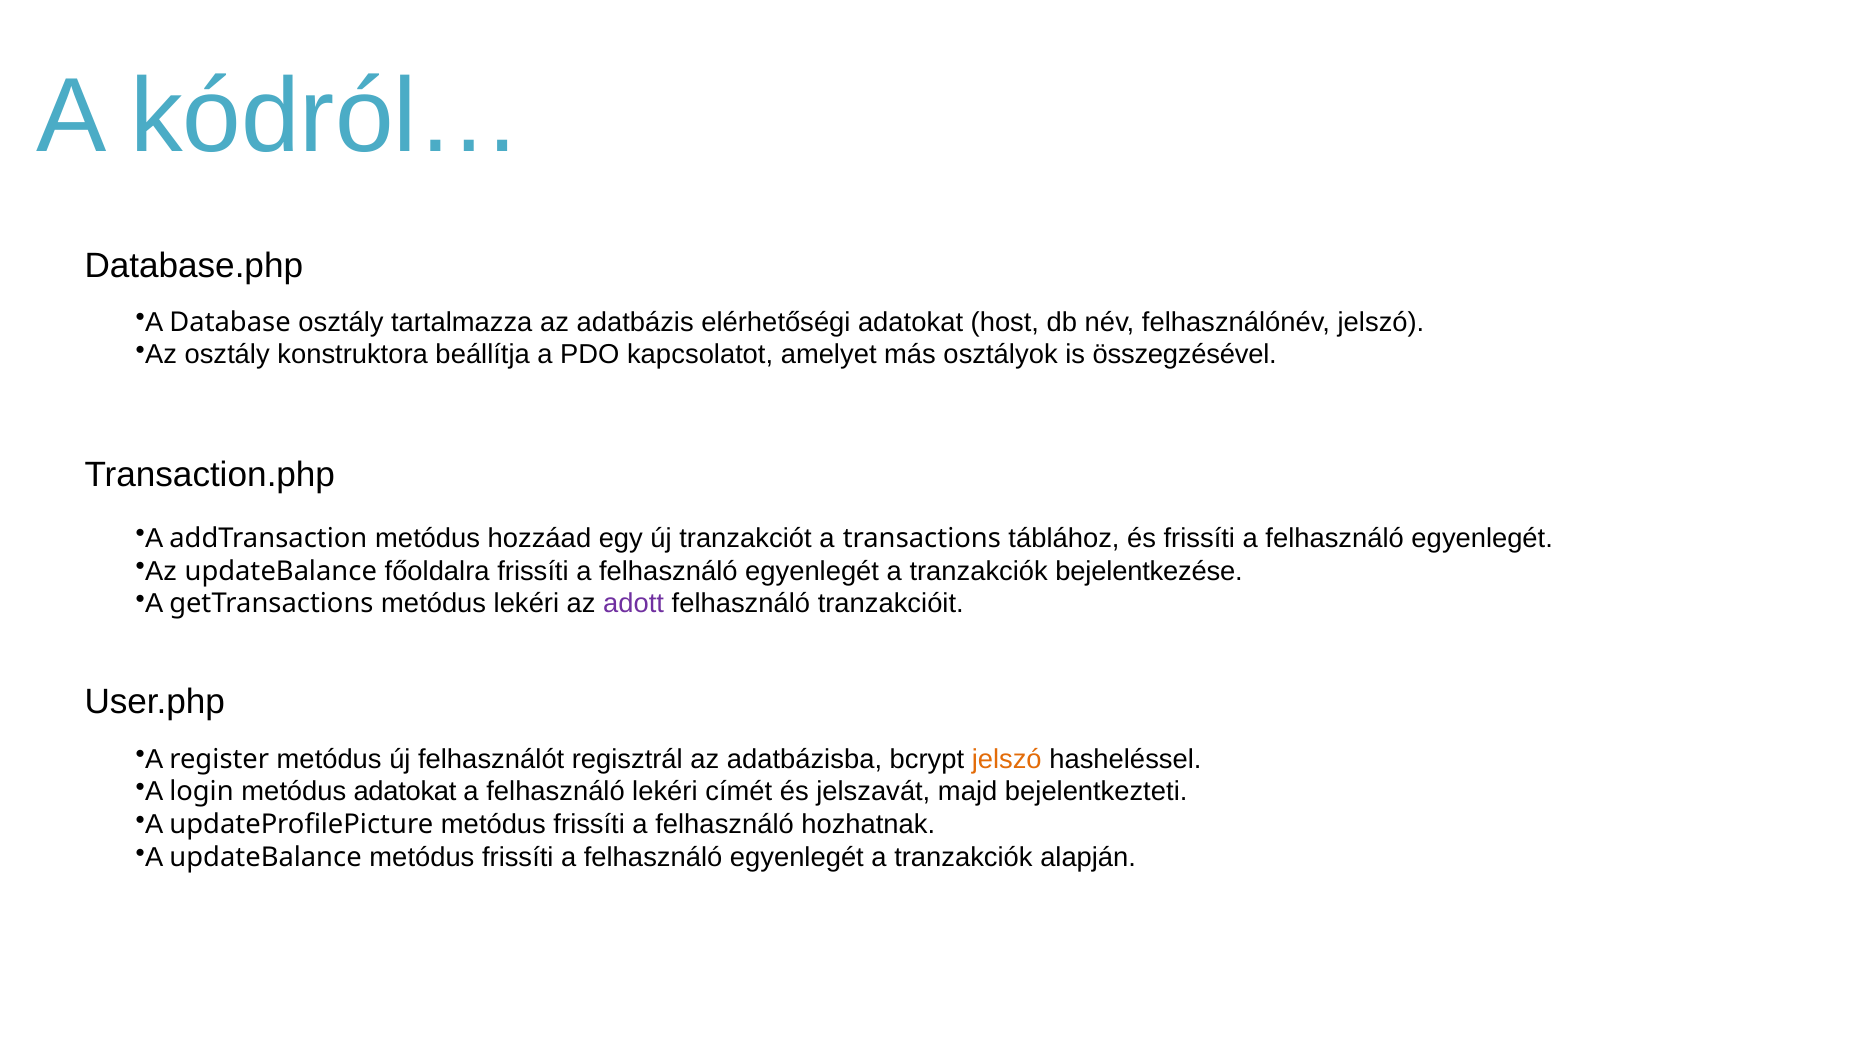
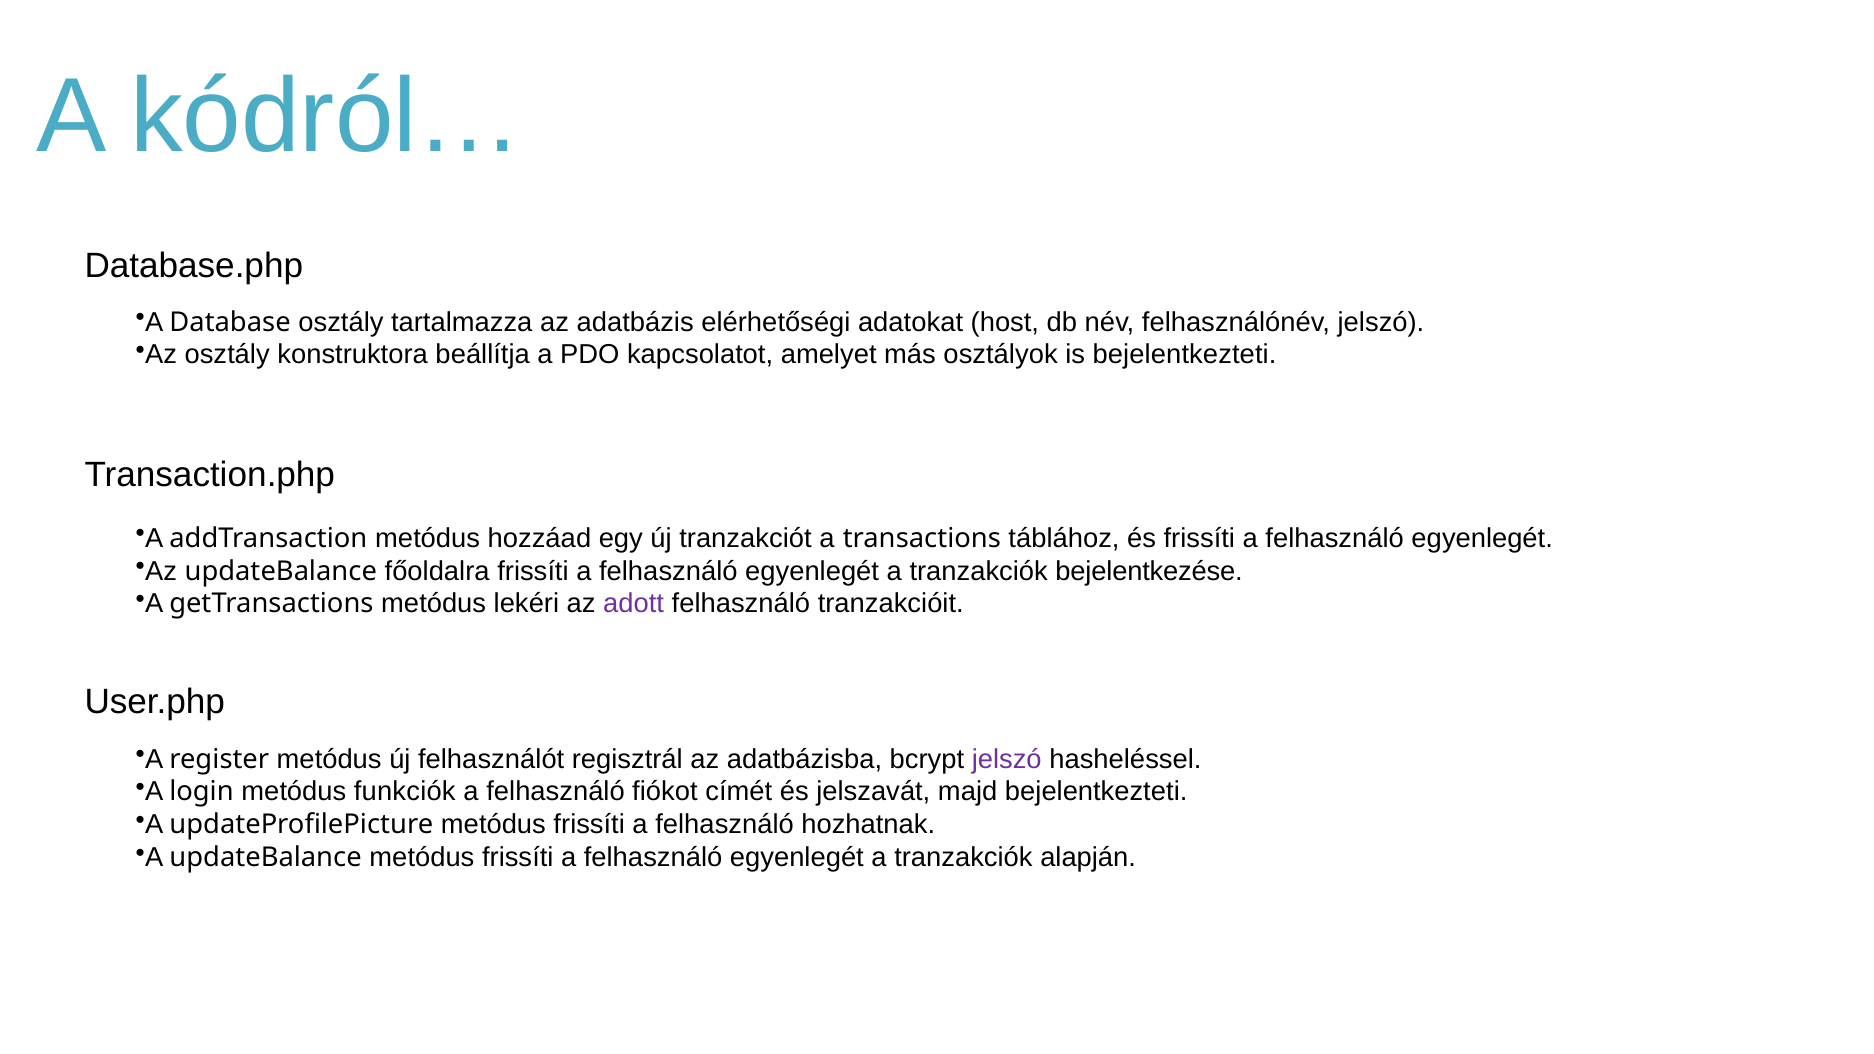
is összegzésével: összegzésével -> bejelentkezteti
jelszó at (1007, 759) colour: orange -> purple
metódus adatokat: adatokat -> funkciók
felhasználó lekéri: lekéri -> fiókot
